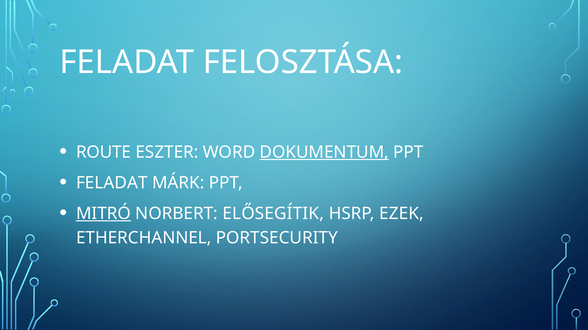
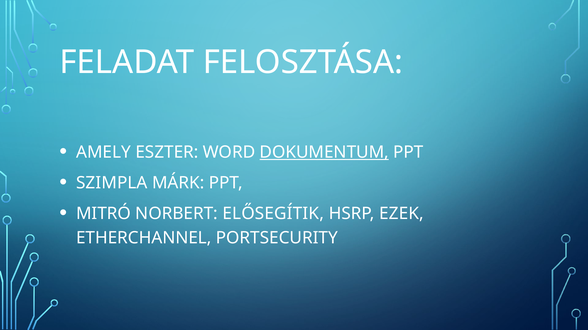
ROUTE: ROUTE -> AMELY
FELADAT at (112, 183): FELADAT -> SZIMPLA
MITRÓ underline: present -> none
